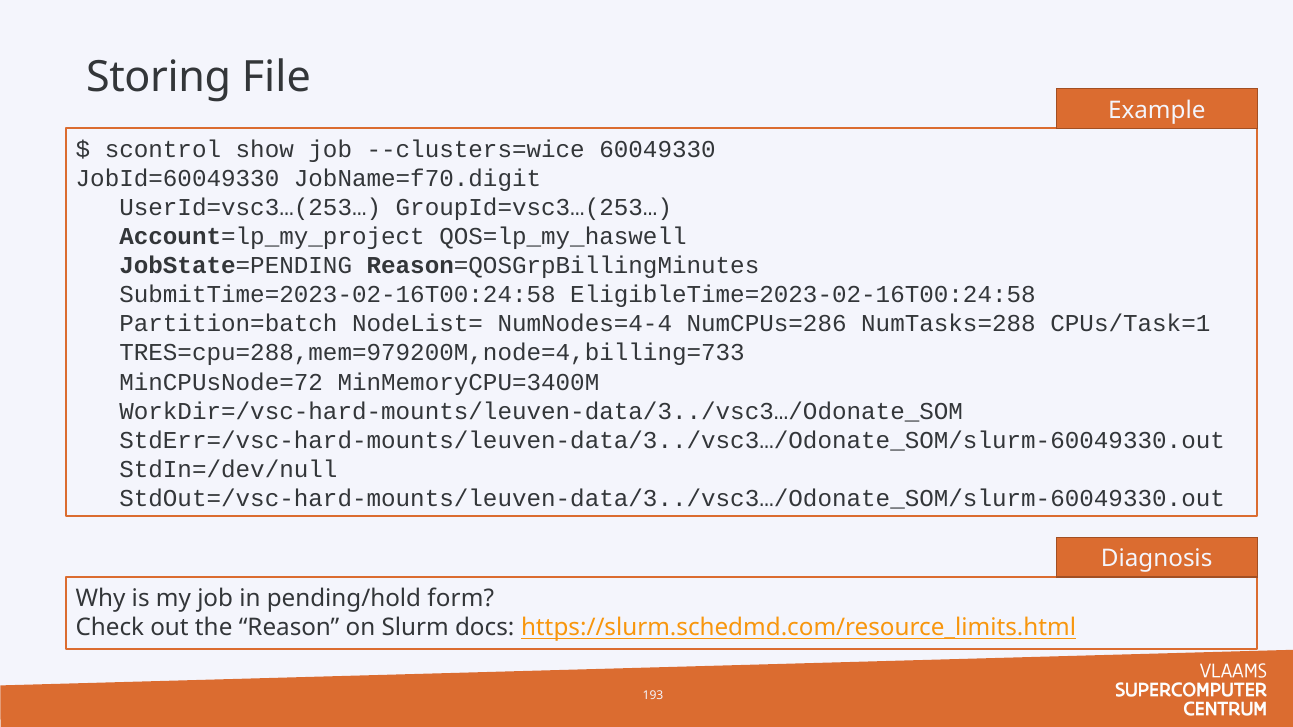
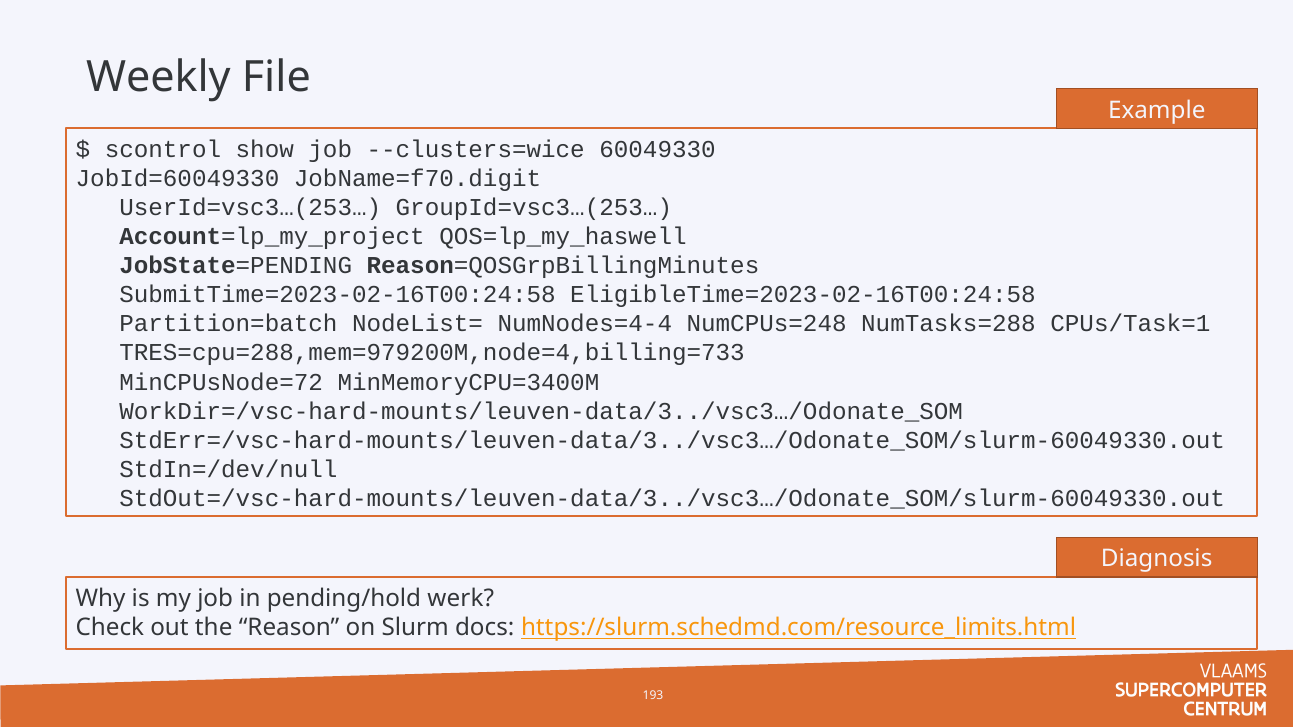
Storing: Storing -> Weekly
NumCPUs=286: NumCPUs=286 -> NumCPUs=248
form: form -> werk
